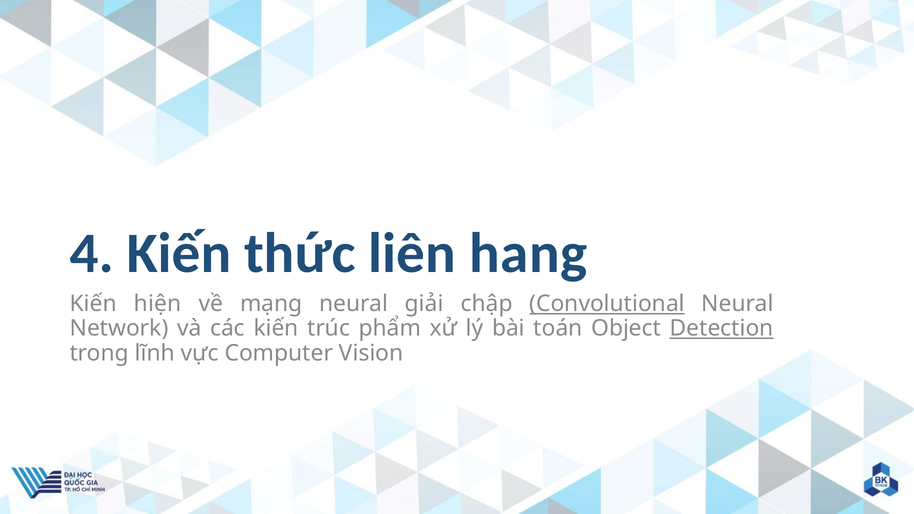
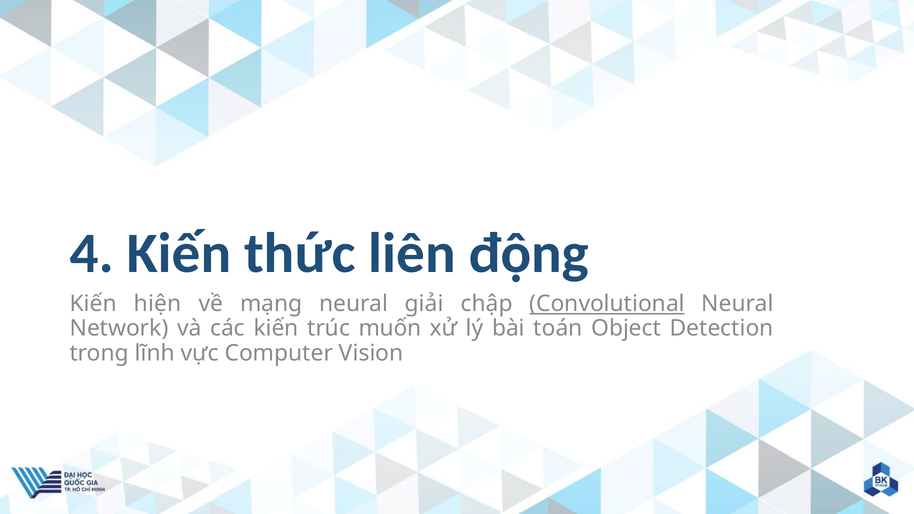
hang: hang -> động
phẩm: phẩm -> muốn
Detection underline: present -> none
